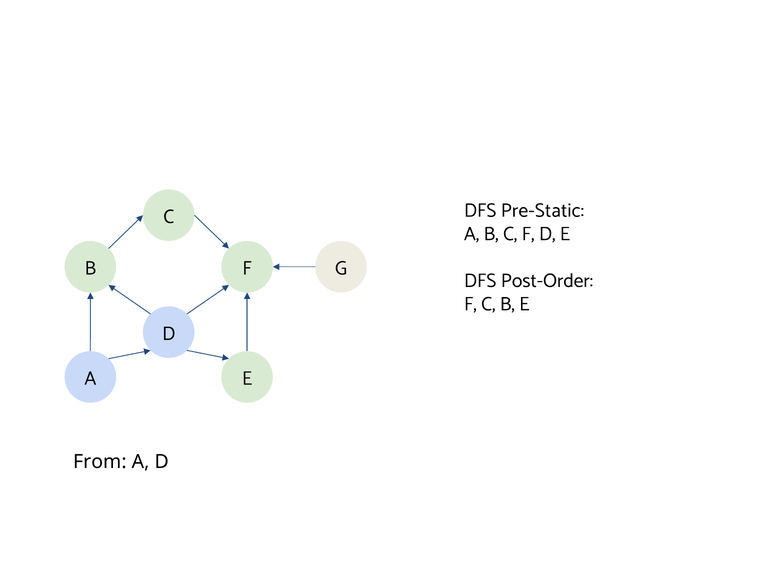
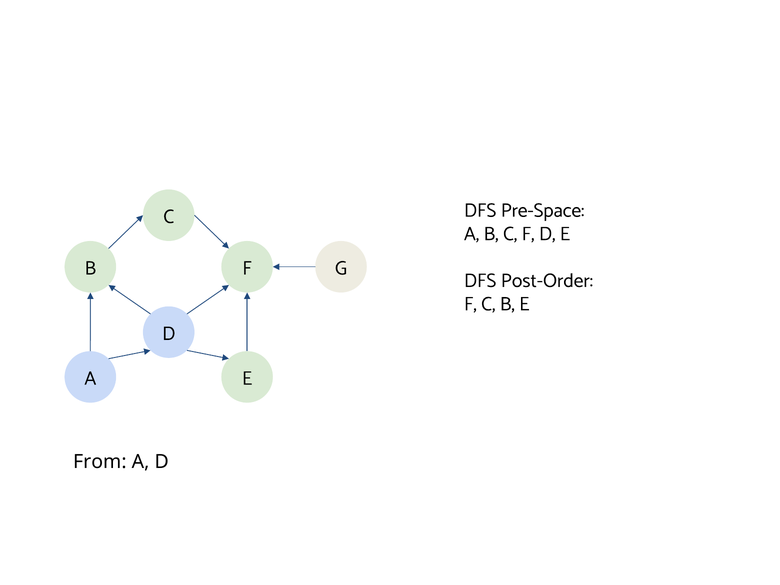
Pre-Static: Pre-Static -> Pre-Space
